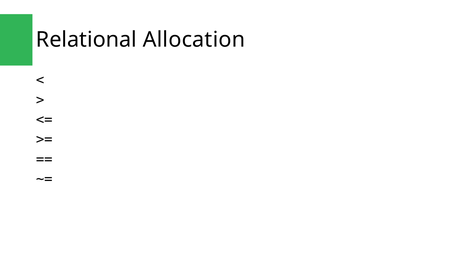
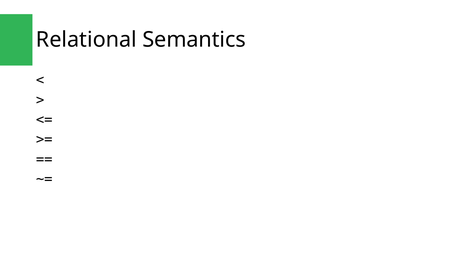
Allocation: Allocation -> Semantics
